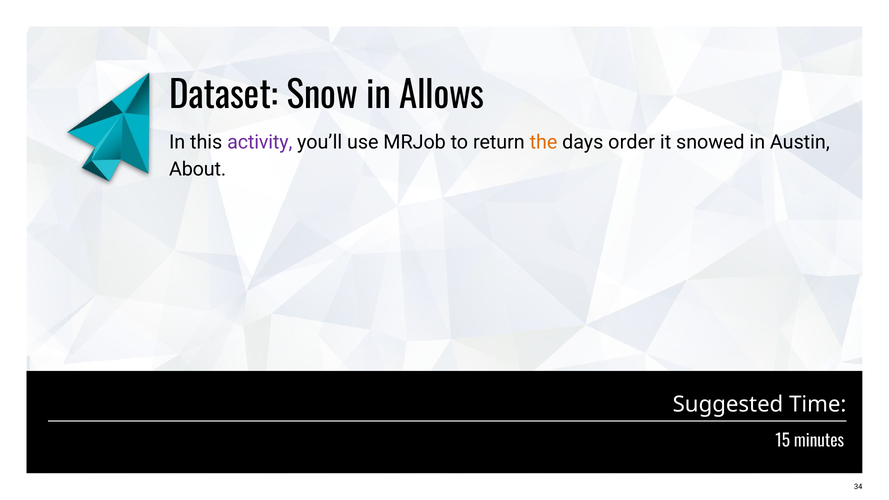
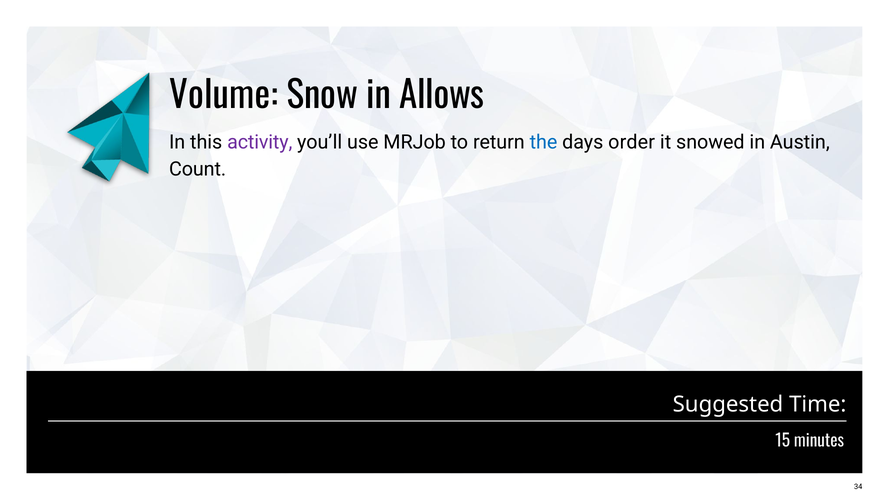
Dataset: Dataset -> Volume
the colour: orange -> blue
About: About -> Count
